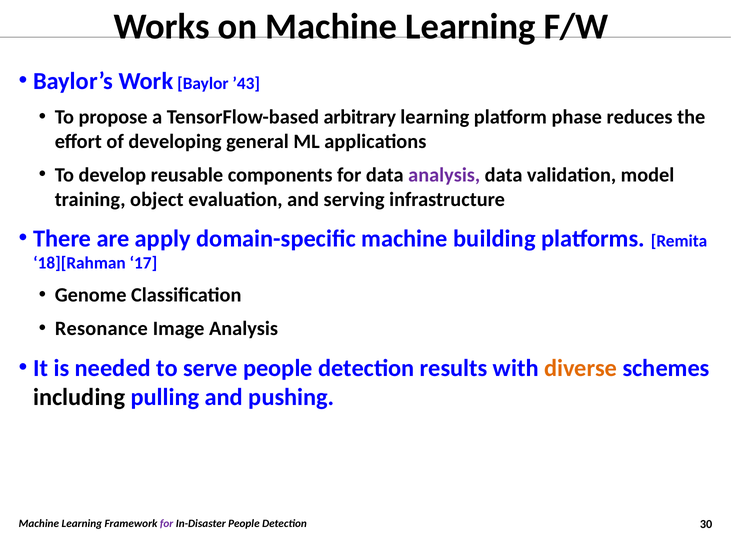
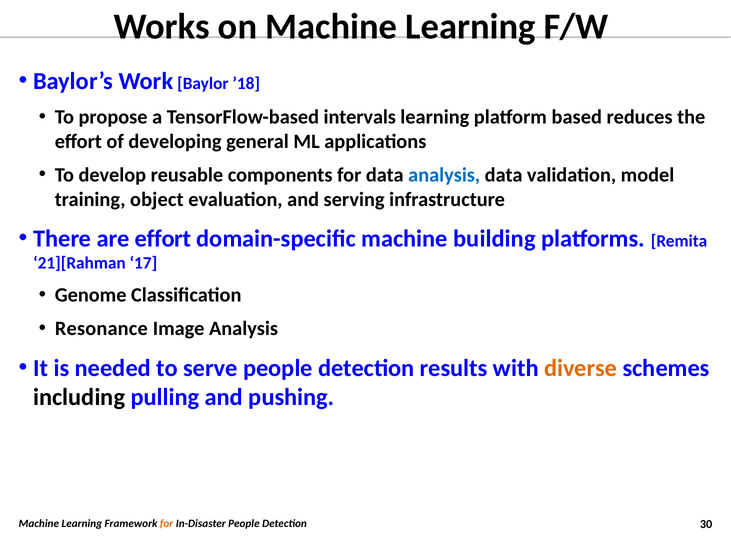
’43: ’43 -> ’18
arbitrary: arbitrary -> intervals
phase: phase -> based
analysis at (444, 175) colour: purple -> blue
are apply: apply -> effort
18][Rahman: 18][Rahman -> 21][Rahman
for at (167, 523) colour: purple -> orange
